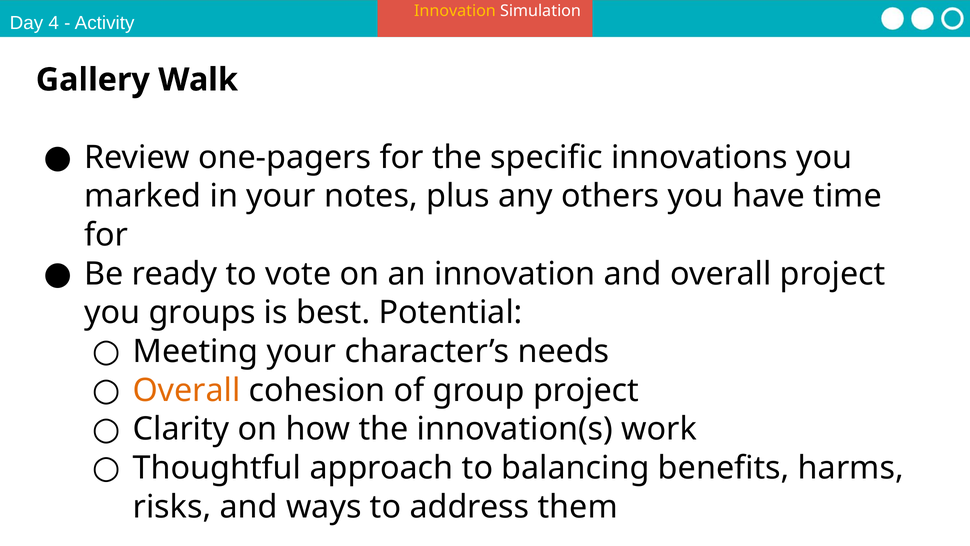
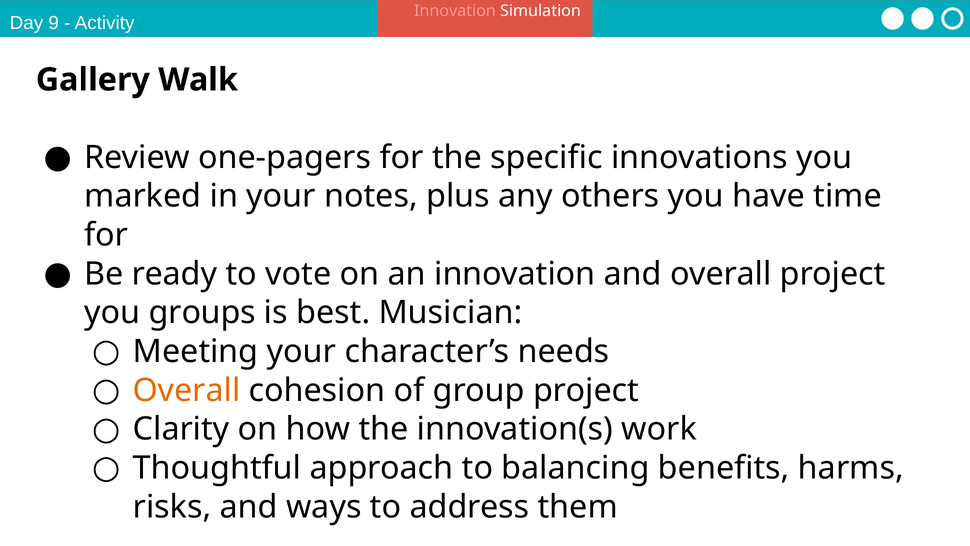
Innovation at (455, 11) colour: yellow -> pink
4: 4 -> 9
Potential: Potential -> Musician
